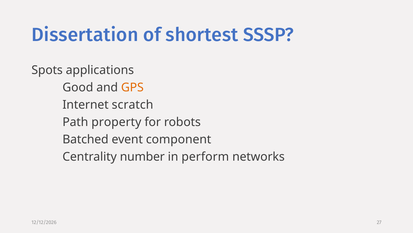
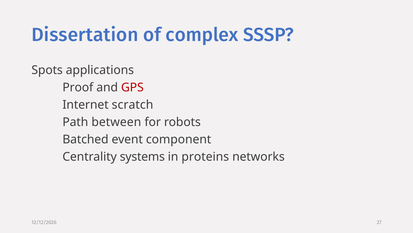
shortest: shortest -> complex
Good: Good -> Proof
GPS colour: orange -> red
property: property -> between
number: number -> systems
perform: perform -> proteins
